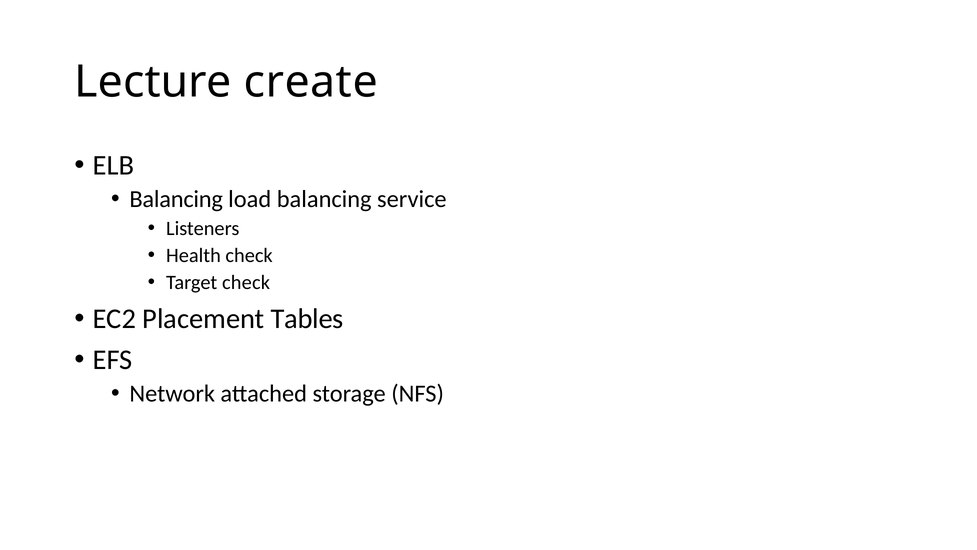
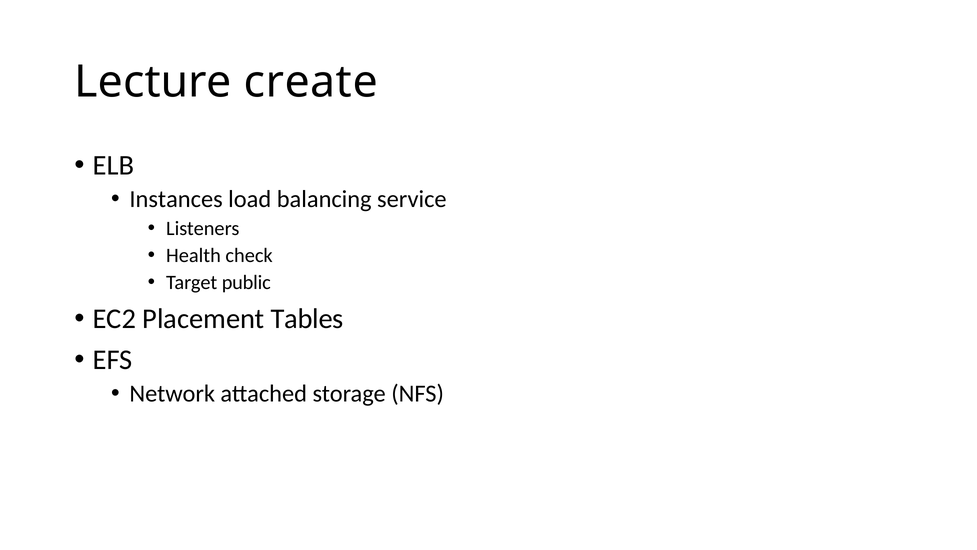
Balancing at (176, 199): Balancing -> Instances
Target check: check -> public
